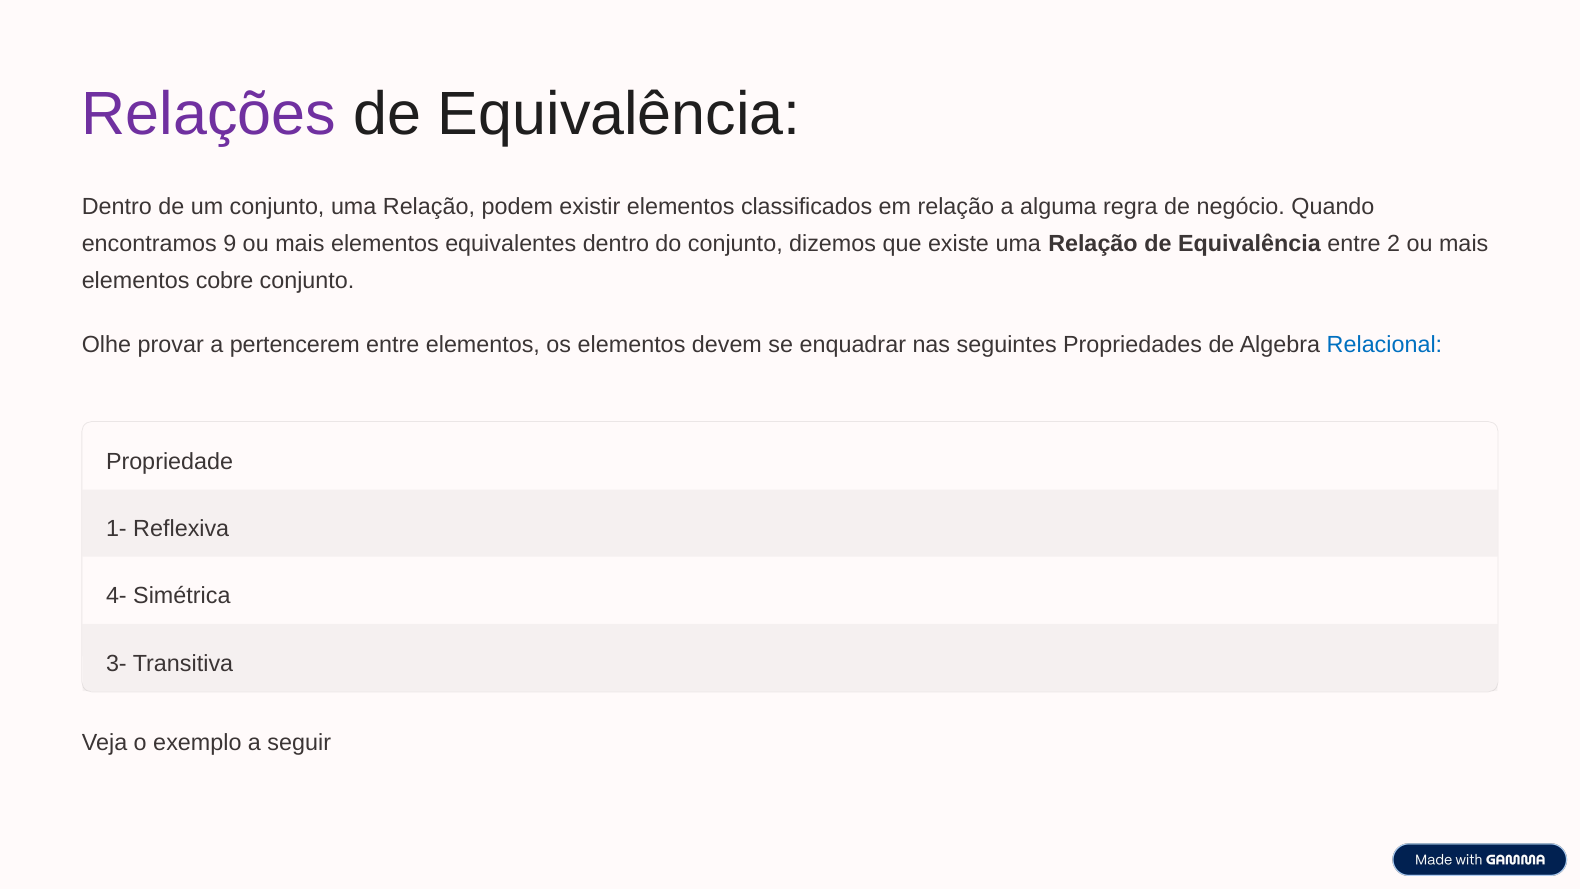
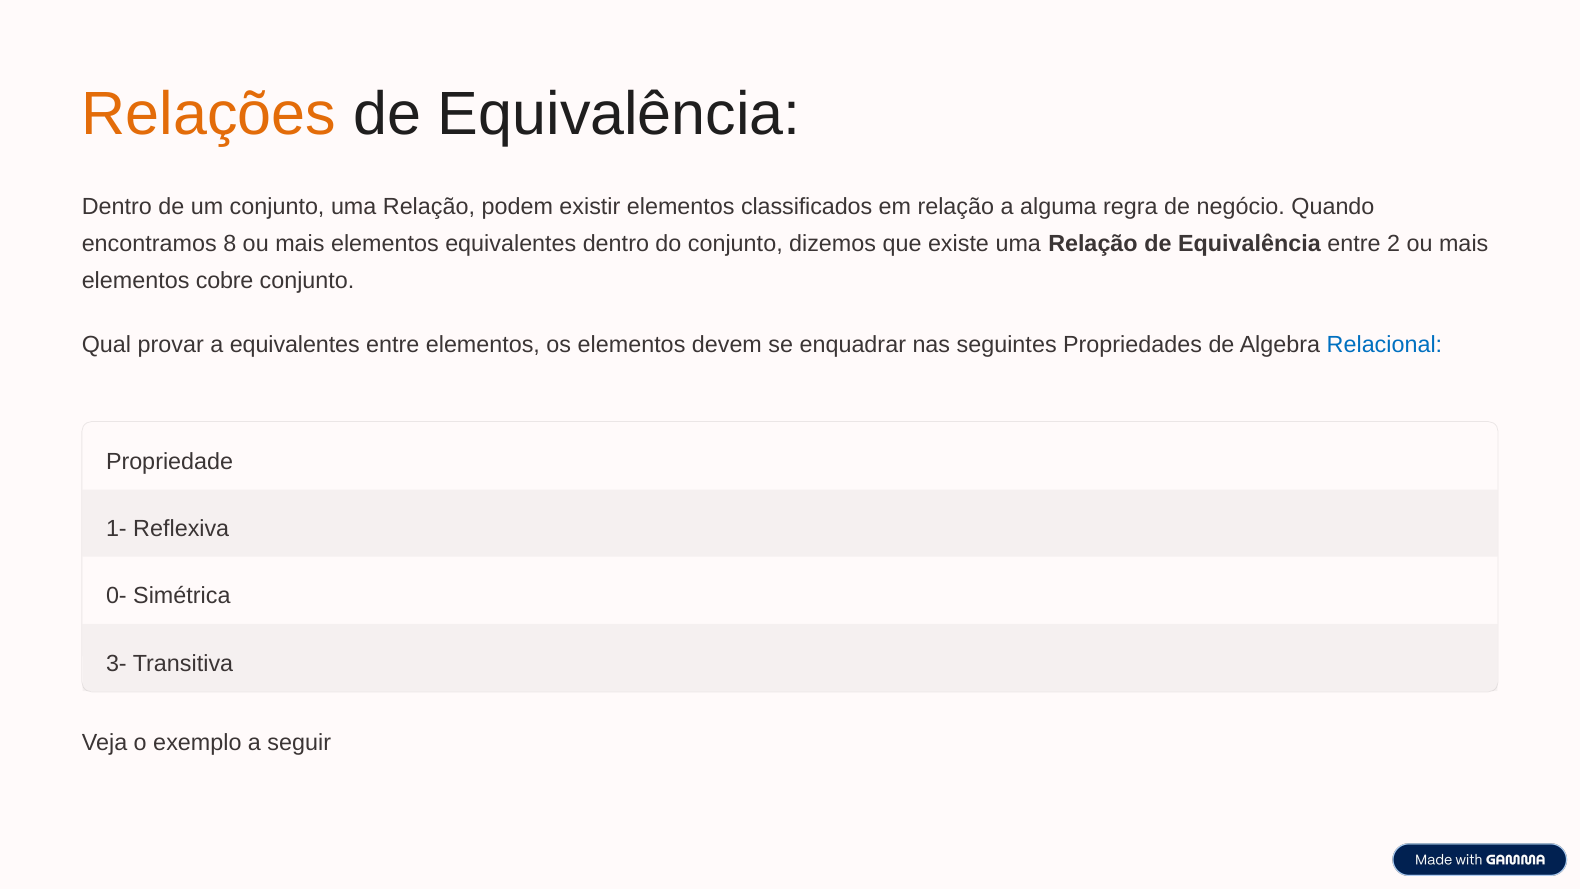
Relações colour: purple -> orange
9: 9 -> 8
Olhe: Olhe -> Qual
a pertencerem: pertencerem -> equivalentes
4-: 4- -> 0-
